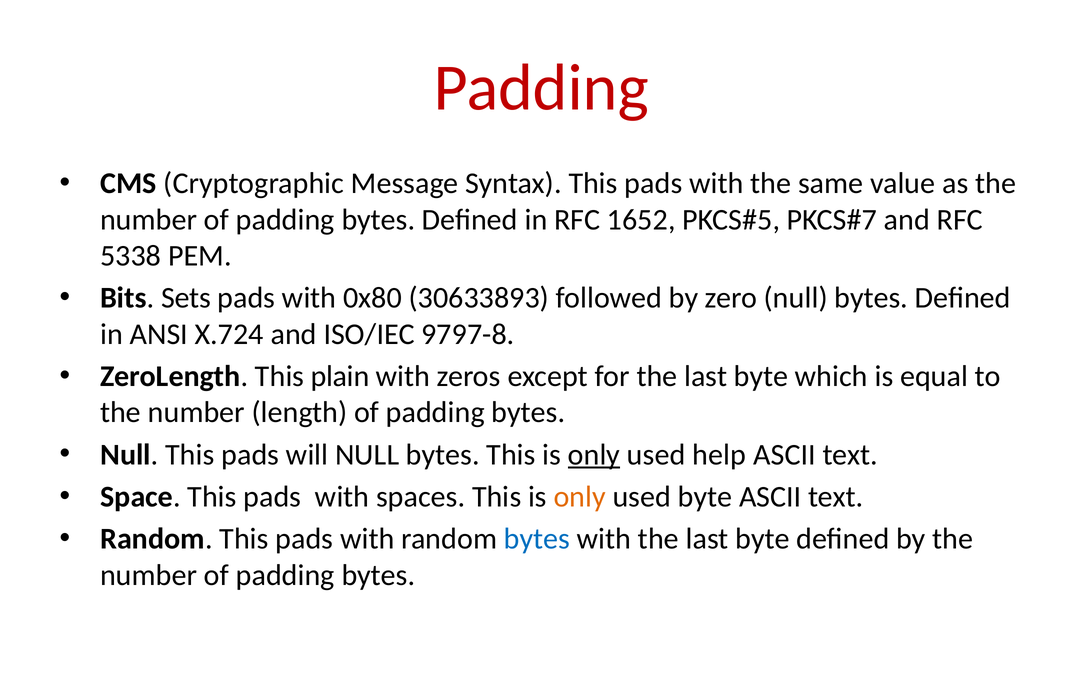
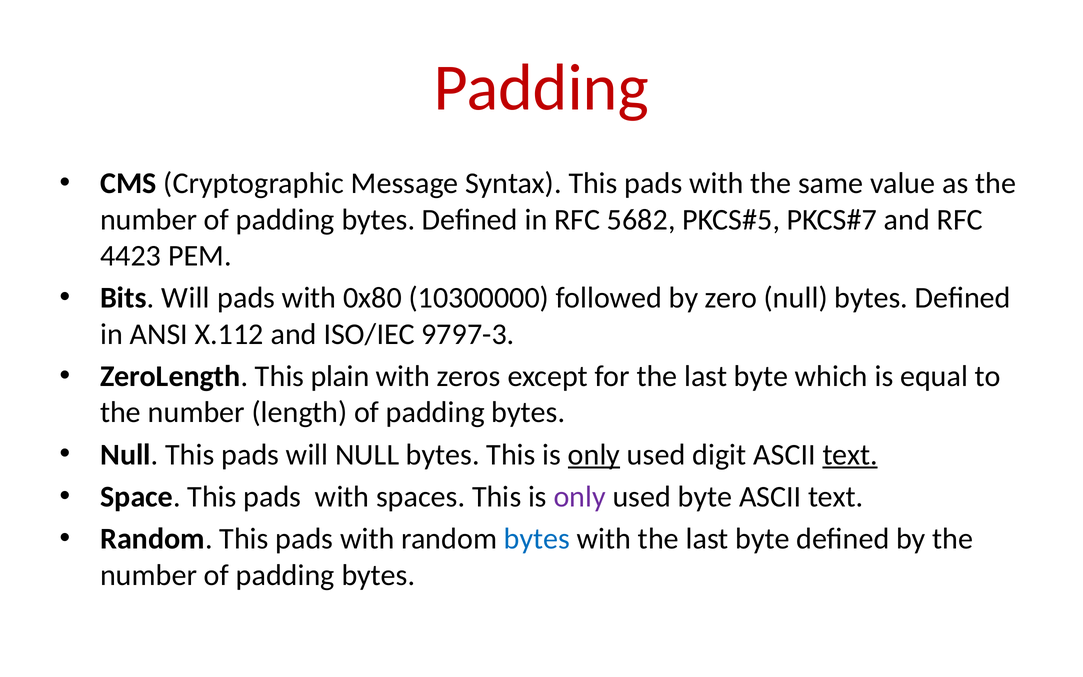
1652: 1652 -> 5682
5338: 5338 -> 4423
Bits Sets: Sets -> Will
30633893: 30633893 -> 10300000
X.724: X.724 -> X.112
9797-8: 9797-8 -> 9797-3
help: help -> digit
text at (850, 455) underline: none -> present
only at (580, 497) colour: orange -> purple
